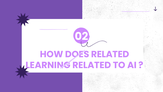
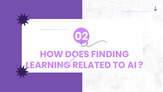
RELATED at (110, 54): RELATED -> FINDING
